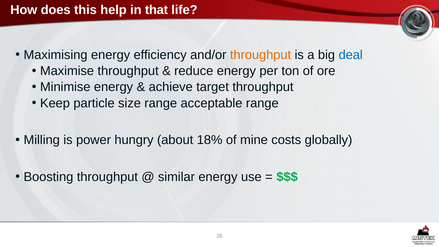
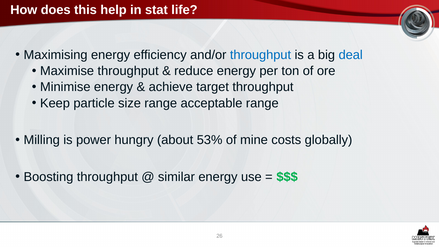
that: that -> stat
throughput at (261, 55) colour: orange -> blue
18%: 18% -> 53%
